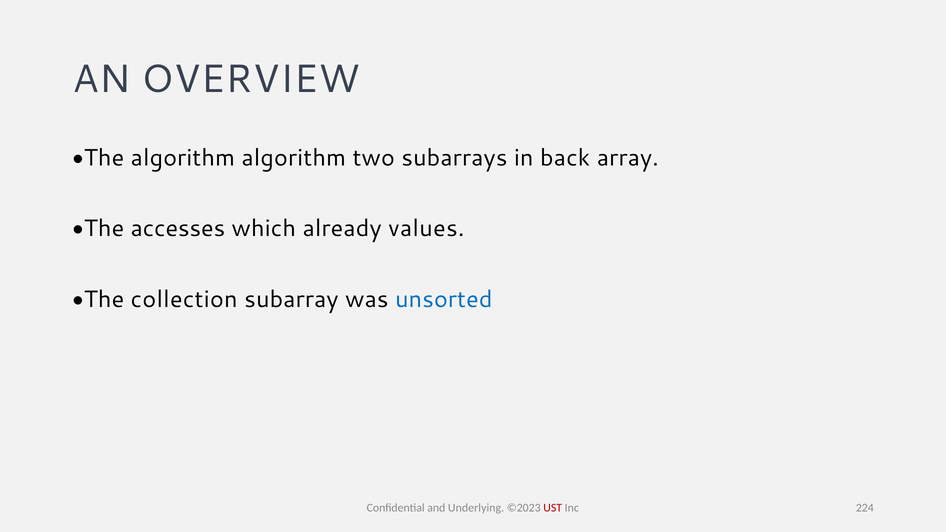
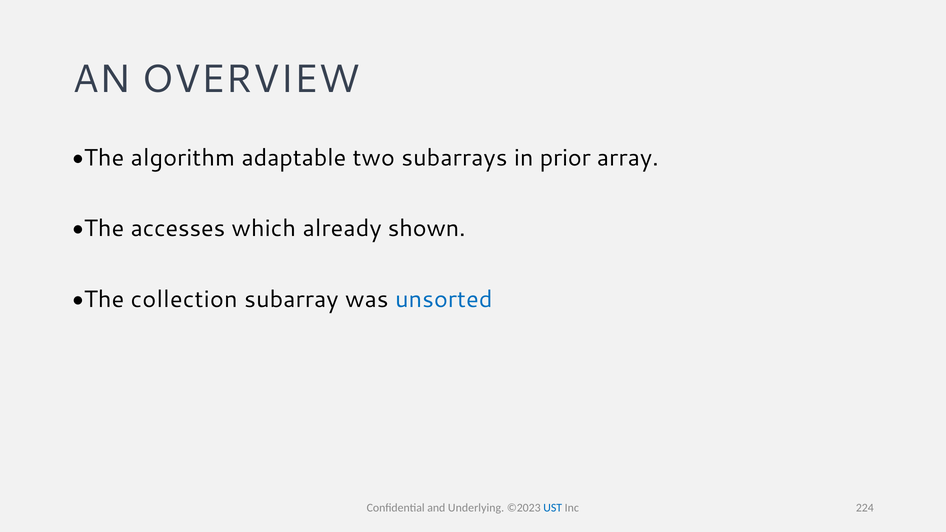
algorithm algorithm: algorithm -> adaptable
back: back -> prior
values: values -> shown
UST colour: red -> blue
